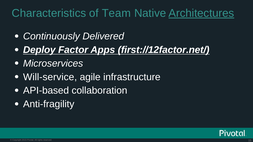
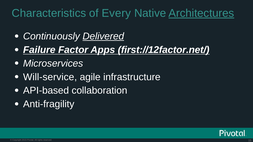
Team: Team -> Every
Delivered underline: none -> present
Deploy: Deploy -> Failure
